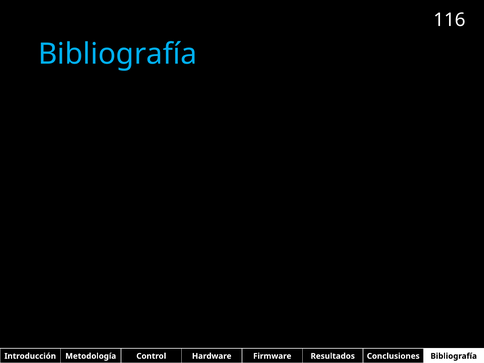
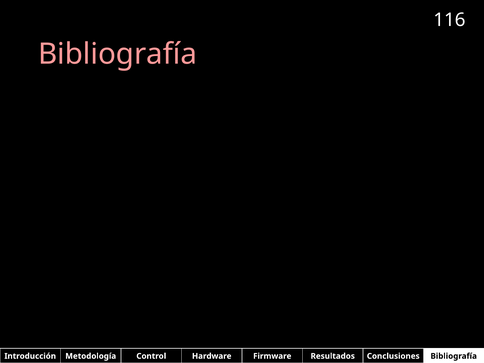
Bibliografía at (118, 54) colour: light blue -> pink
